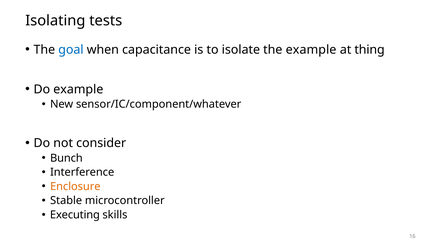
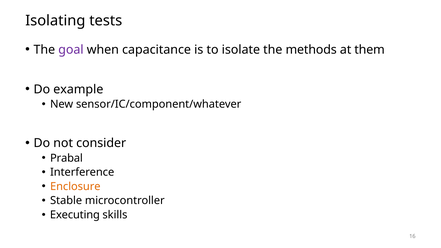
goal colour: blue -> purple
the example: example -> methods
thing: thing -> them
Bunch: Bunch -> Prabal
